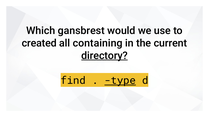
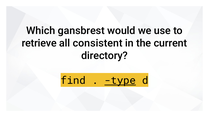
created: created -> retrieve
containing: containing -> consistent
directory underline: present -> none
